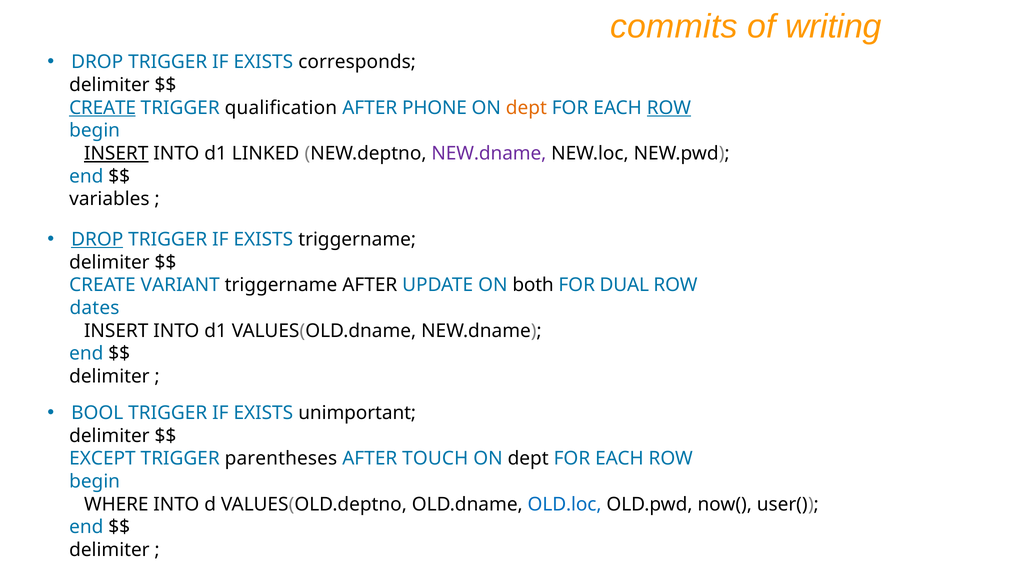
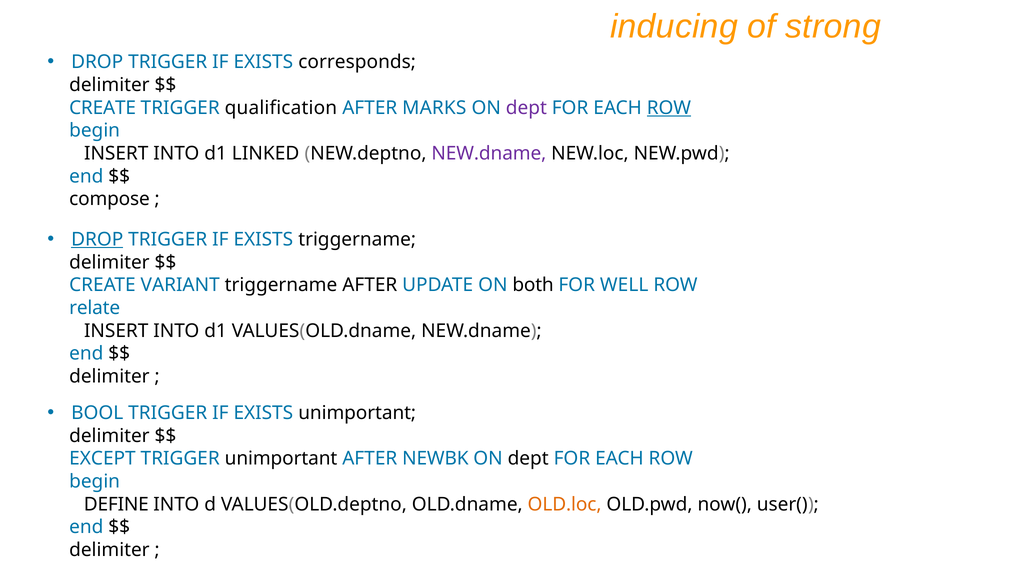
commits: commits -> inducing
writing: writing -> strong
CREATE at (103, 108) underline: present -> none
PHONE: PHONE -> MARKS
dept at (526, 108) colour: orange -> purple
INSERT at (116, 154) underline: present -> none
variables: variables -> compose
DUAL: DUAL -> WELL
dates: dates -> relate
TRIGGER parentheses: parentheses -> unimportant
TOUCH: TOUCH -> NEWBK
WHERE: WHERE -> DEFINE
OLD.loc colour: blue -> orange
